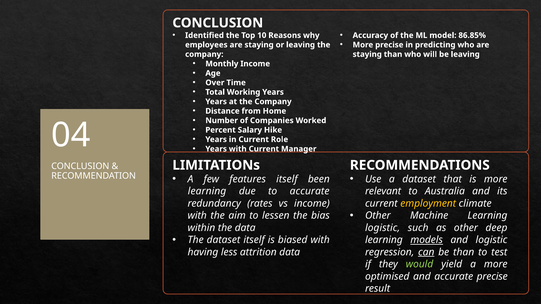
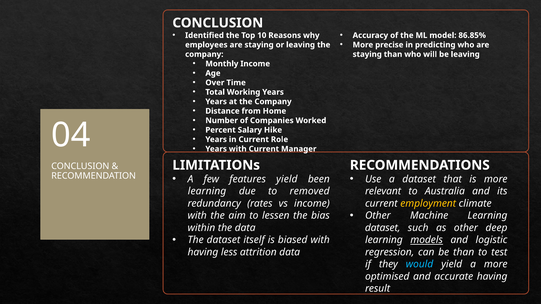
features itself: itself -> yield
to accurate: accurate -> removed
logistic at (383, 228): logistic -> dataset
can underline: present -> none
would colour: light green -> light blue
accurate precise: precise -> having
